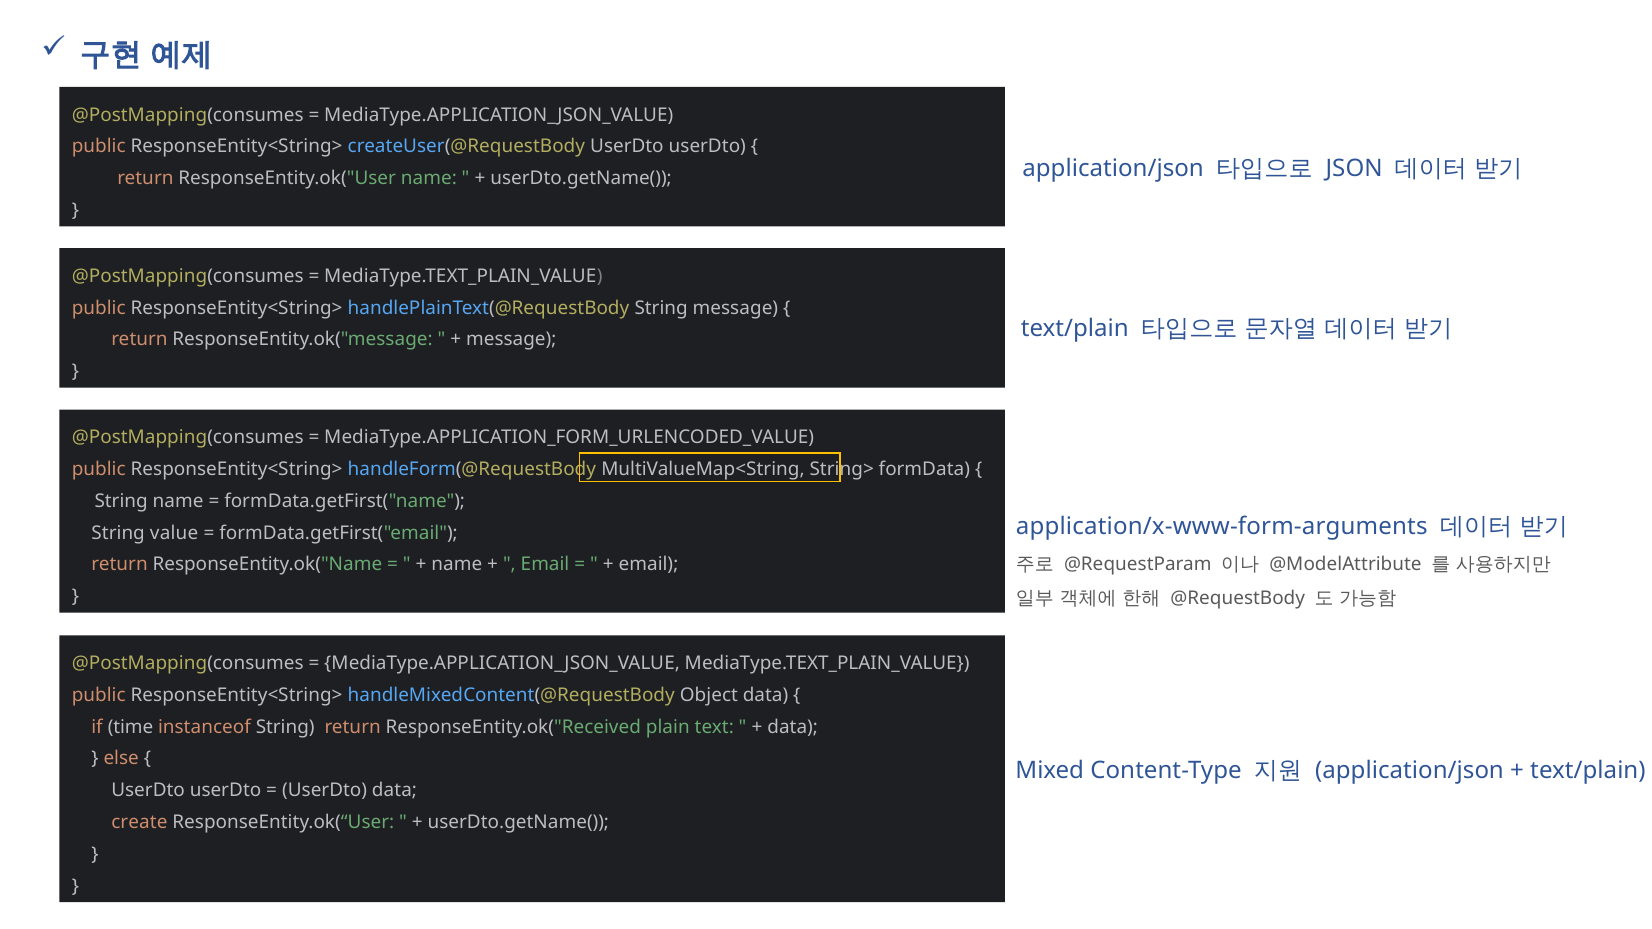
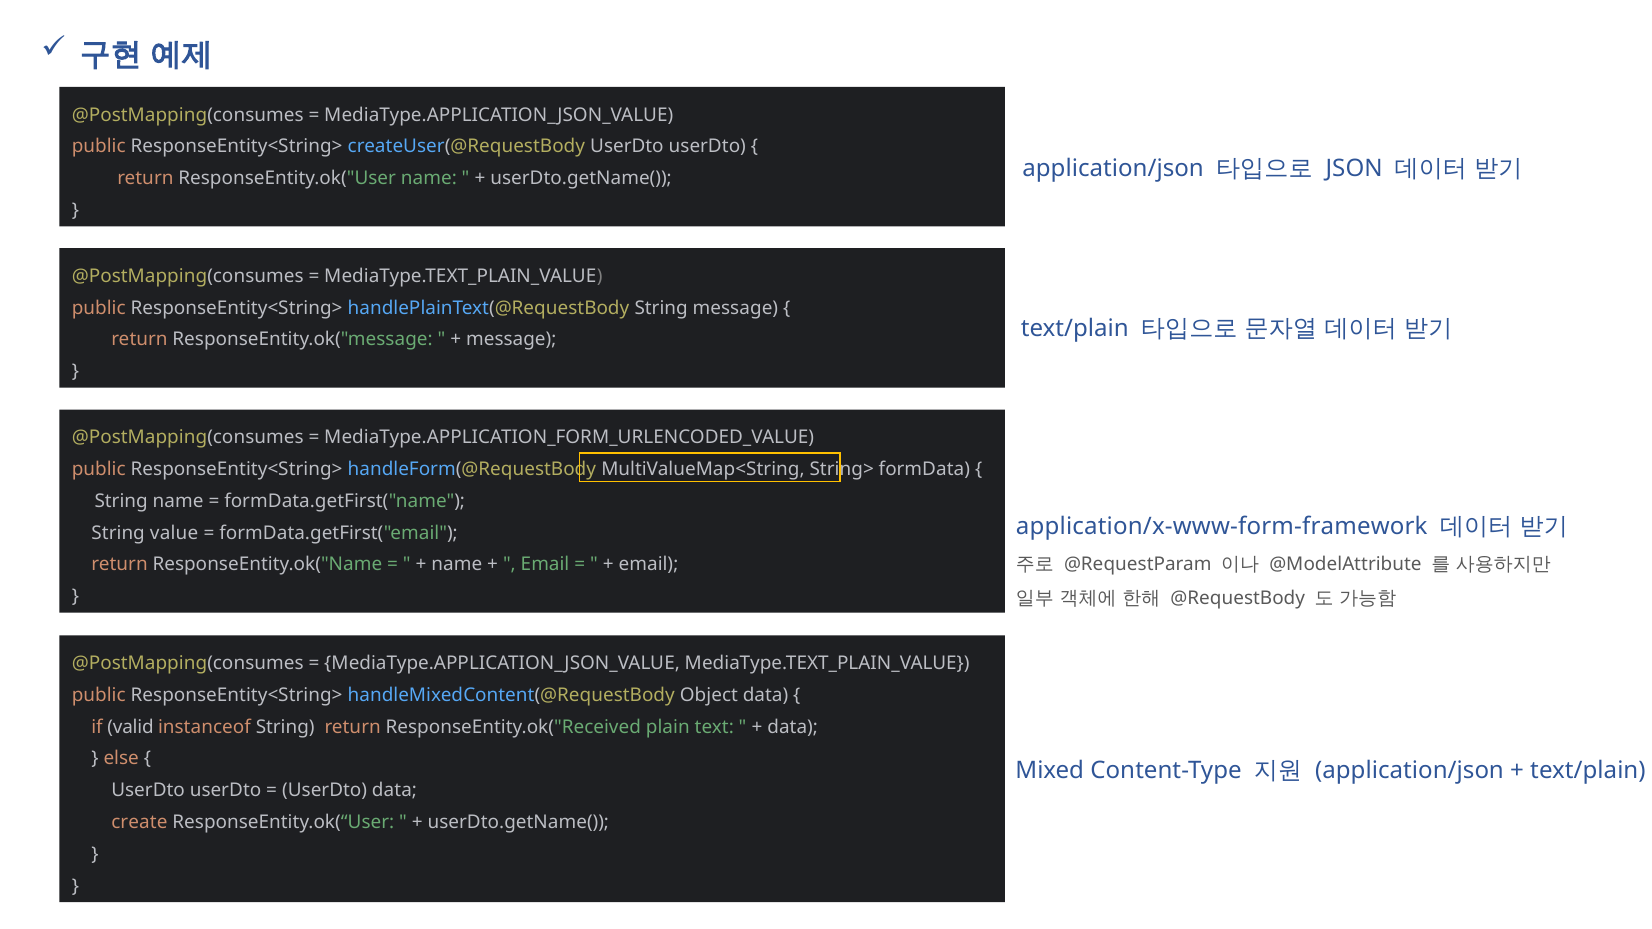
application/x-www-form-arguments: application/x-www-form-arguments -> application/x-www-form-framework
time: time -> valid
